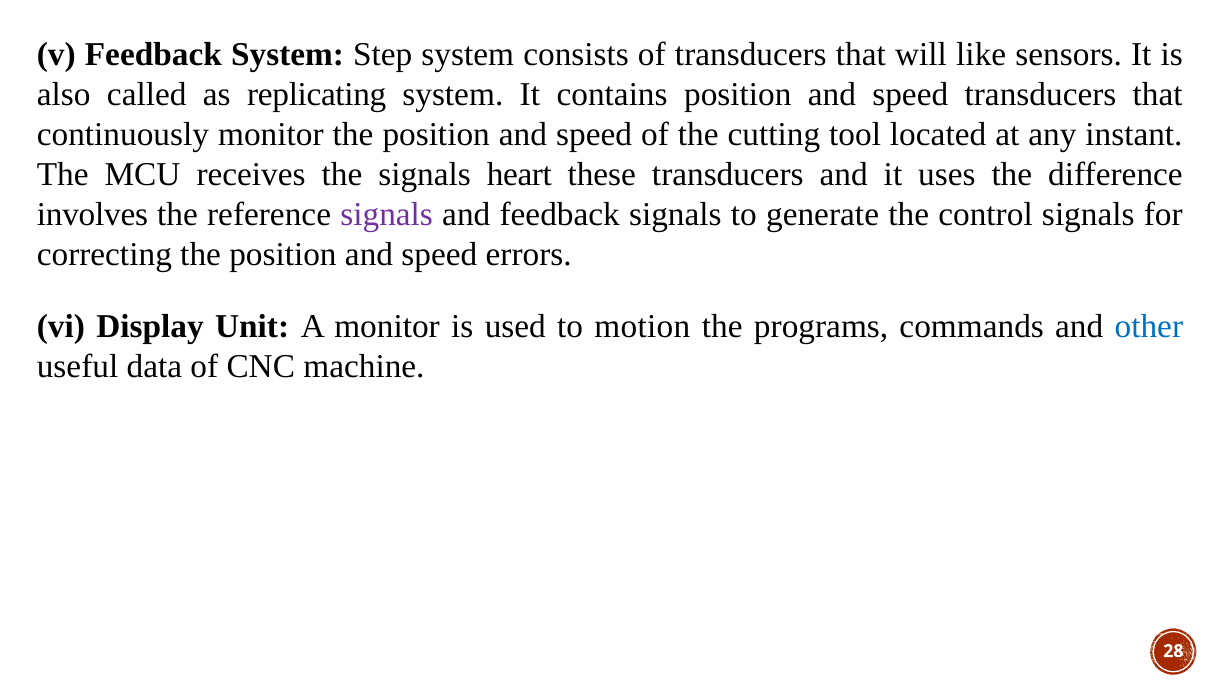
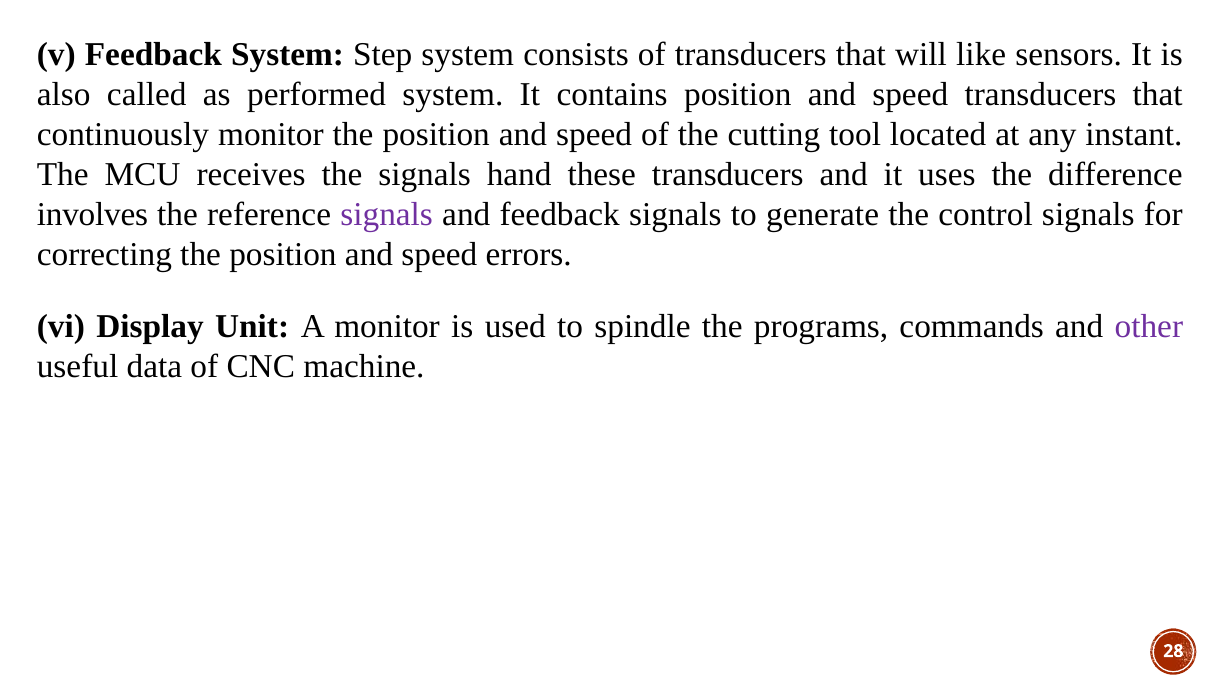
replicating: replicating -> performed
heart: heart -> hand
motion: motion -> spindle
other colour: blue -> purple
